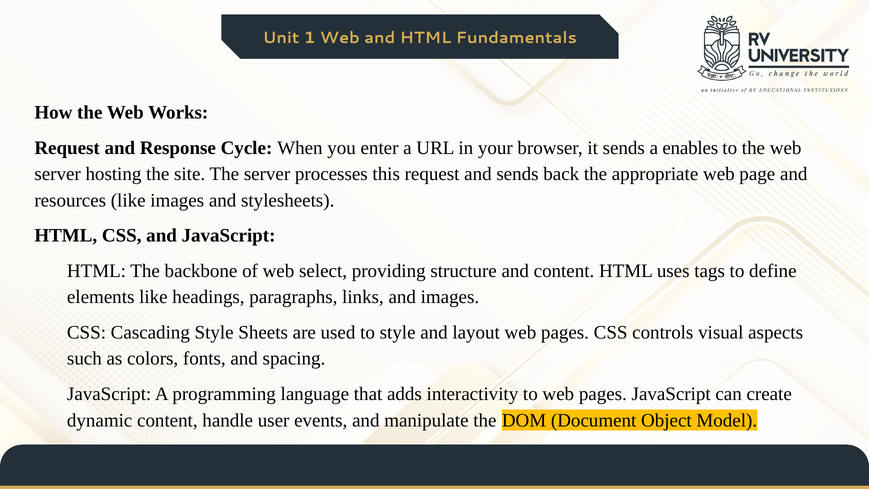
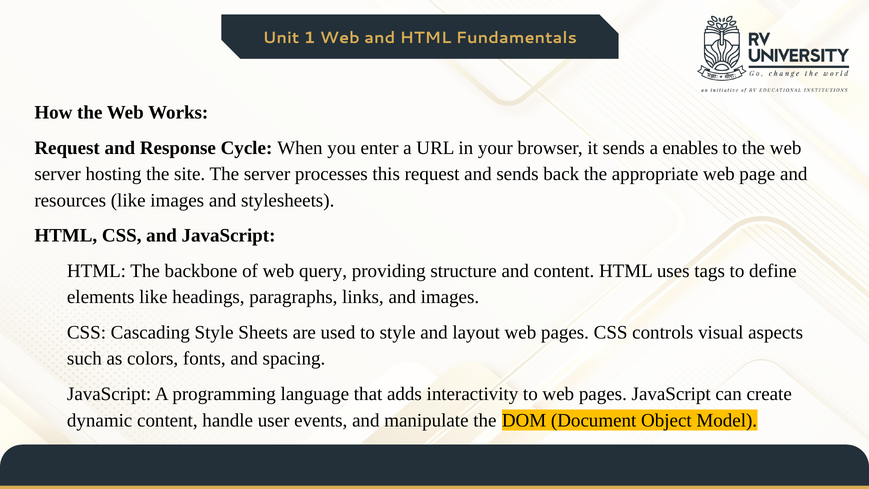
select: select -> query
